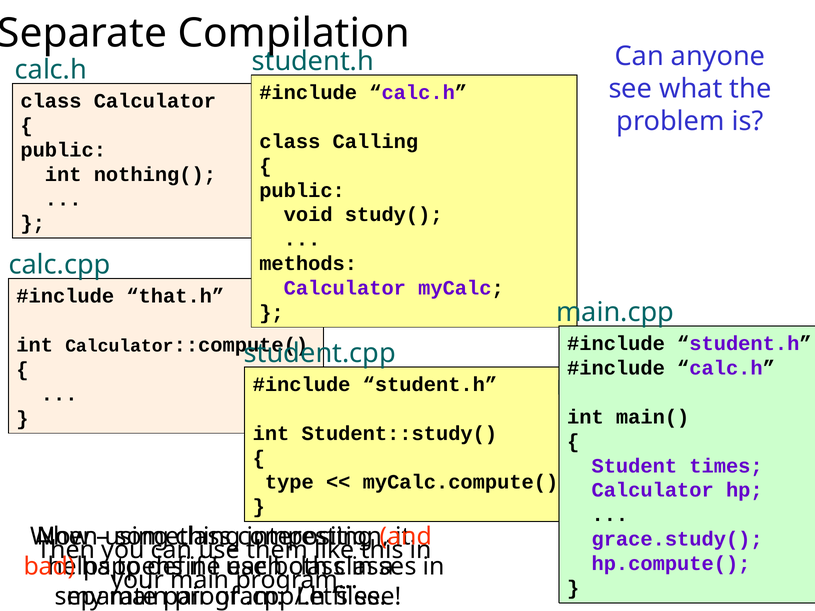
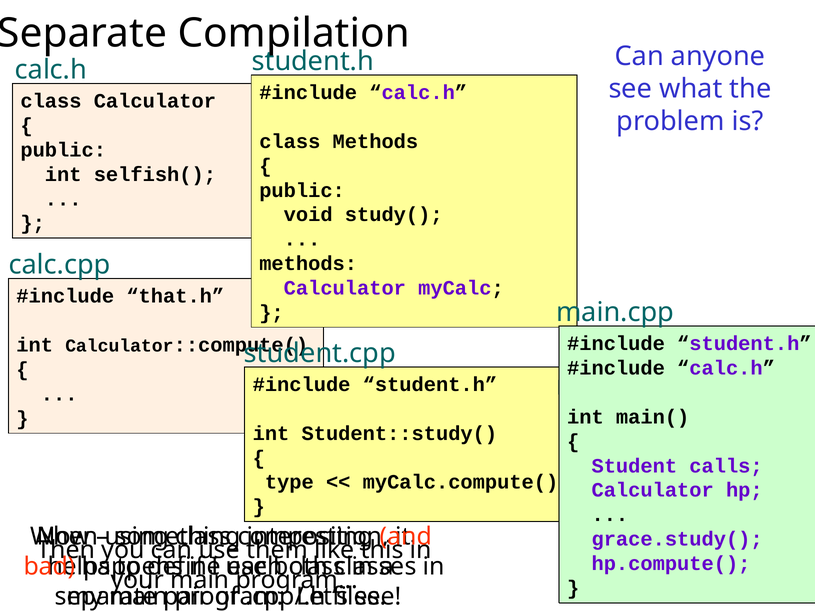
class Calling: Calling -> Methods
nothing(: nothing( -> selfish(
times: times -> calls
